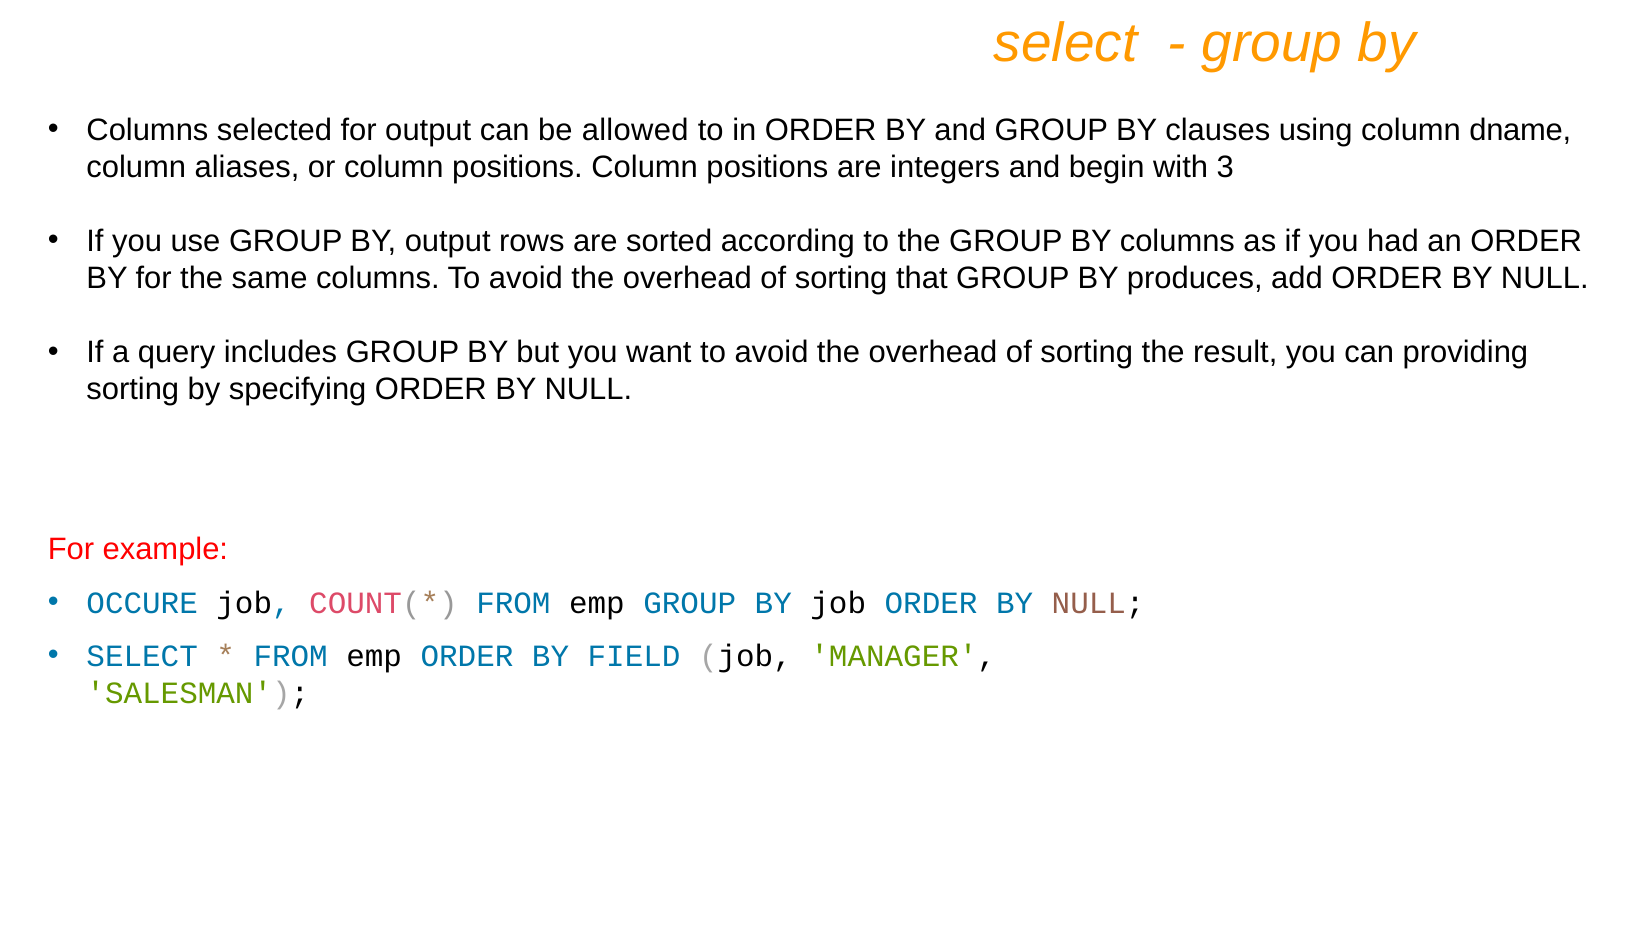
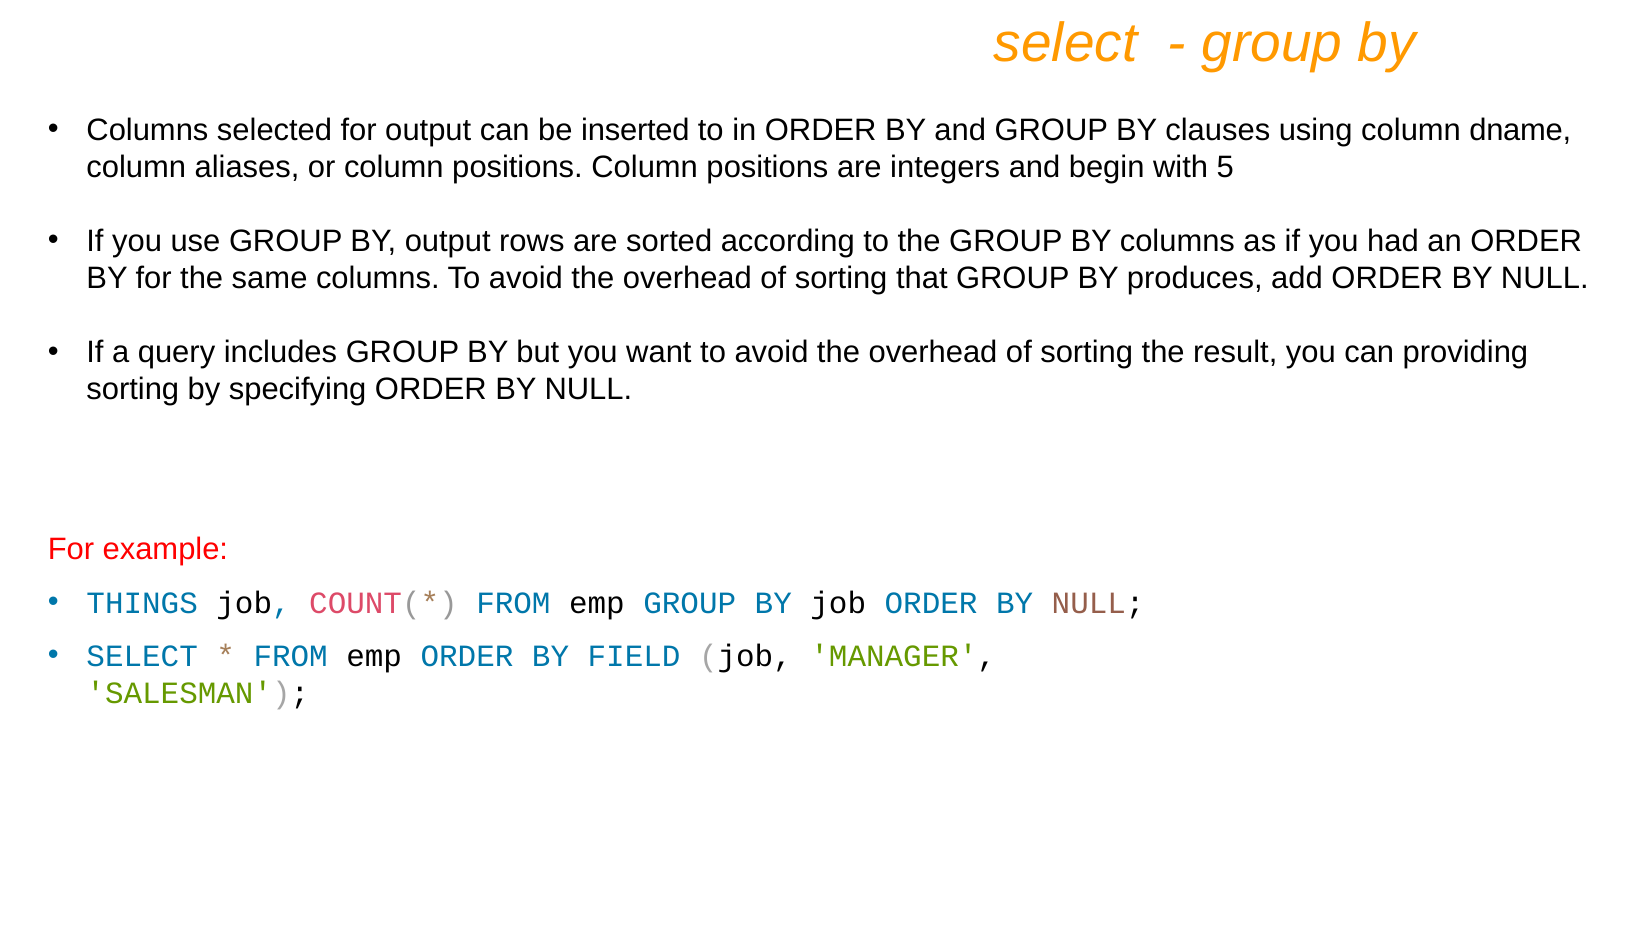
allowed: allowed -> inserted
3: 3 -> 5
OCCURE: OCCURE -> THINGS
